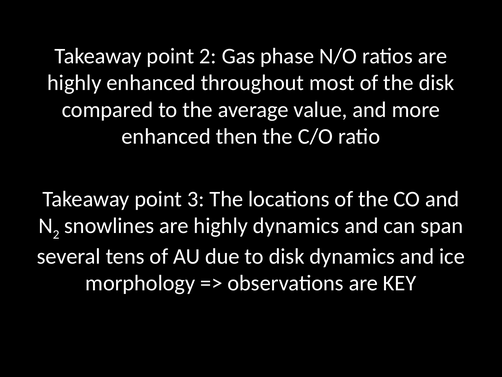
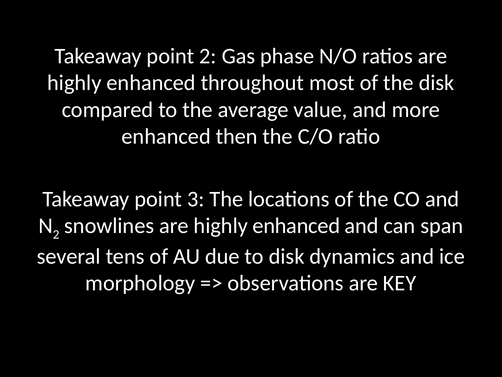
snowlines are highly dynamics: dynamics -> enhanced
